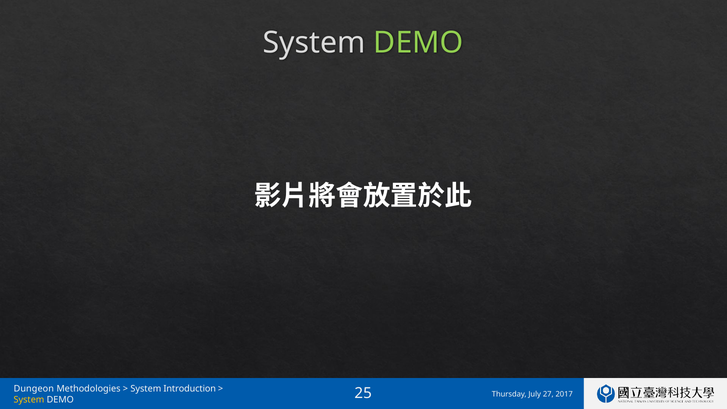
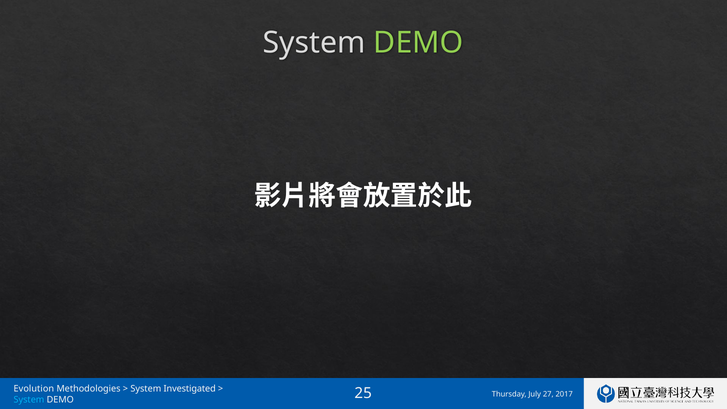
Dungeon: Dungeon -> Evolution
Introduction: Introduction -> Investigated
System at (29, 400) colour: yellow -> light blue
